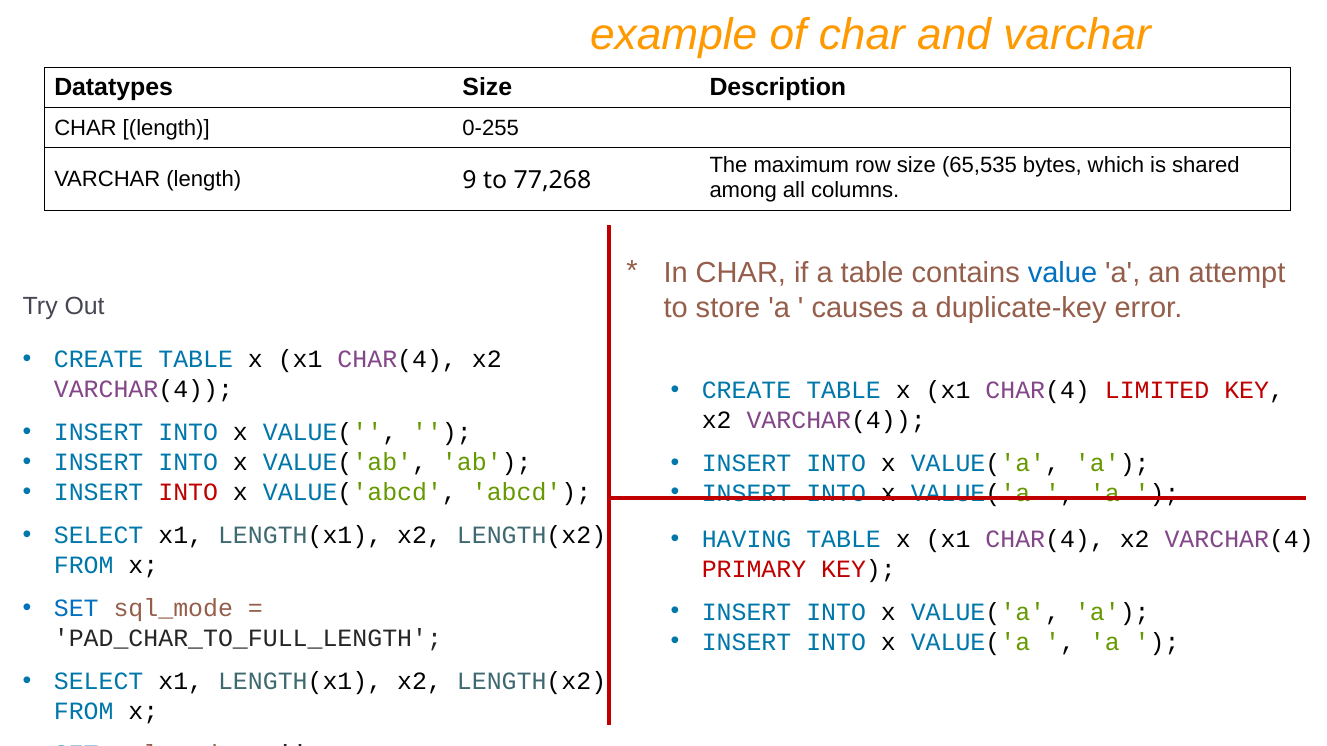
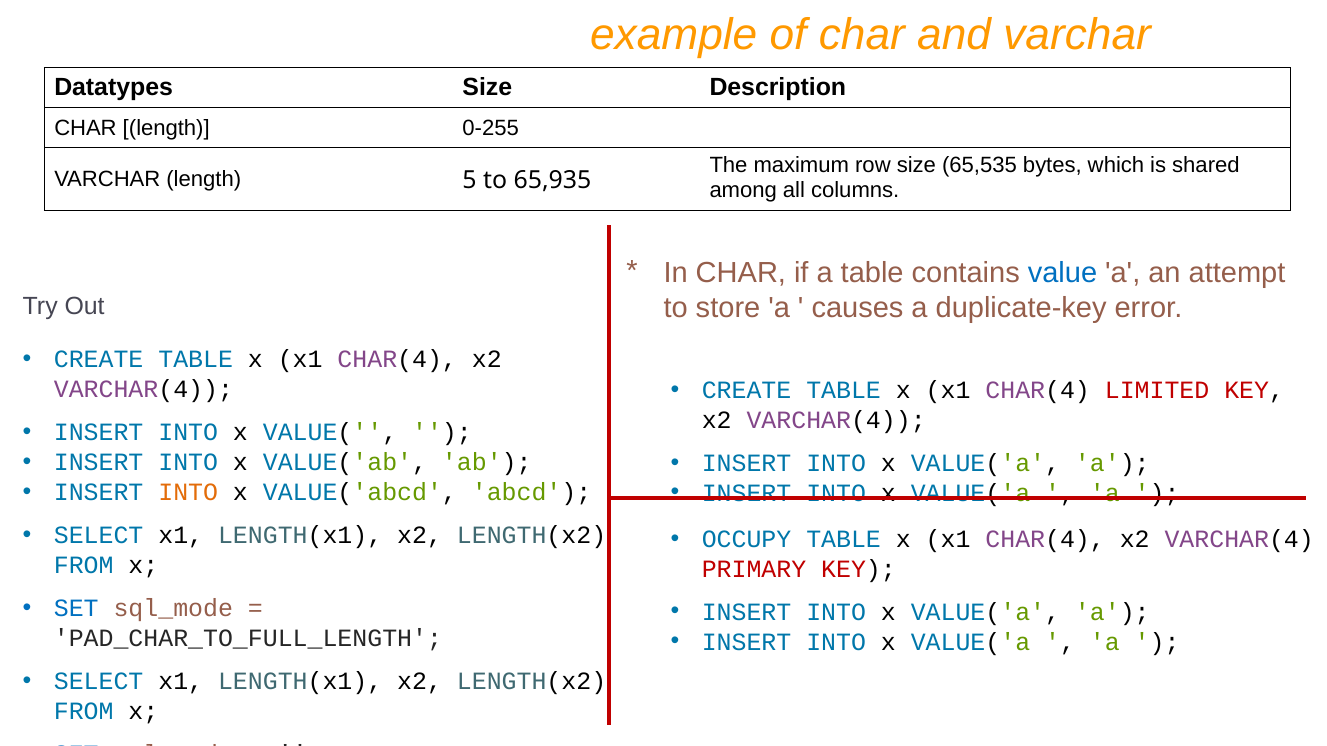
9: 9 -> 5
77,268: 77,268 -> 65,935
INTO at (188, 493) colour: red -> orange
HAVING: HAVING -> OCCUPY
